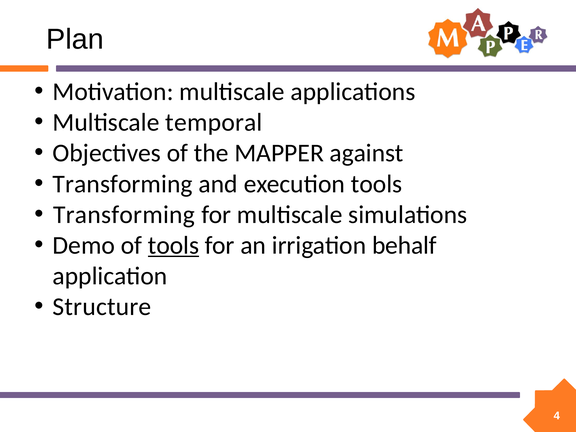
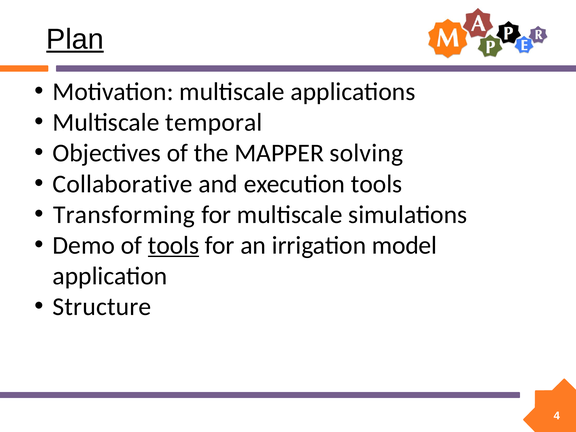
Plan underline: none -> present
against: against -> solving
Transforming at (123, 184): Transforming -> Collaborative
behalf: behalf -> model
